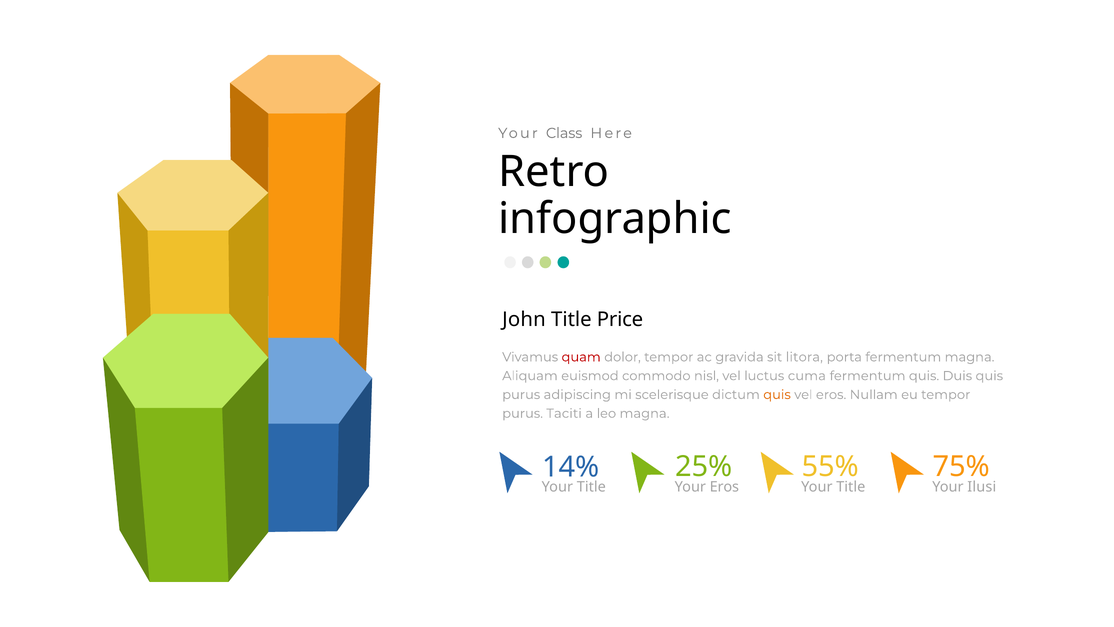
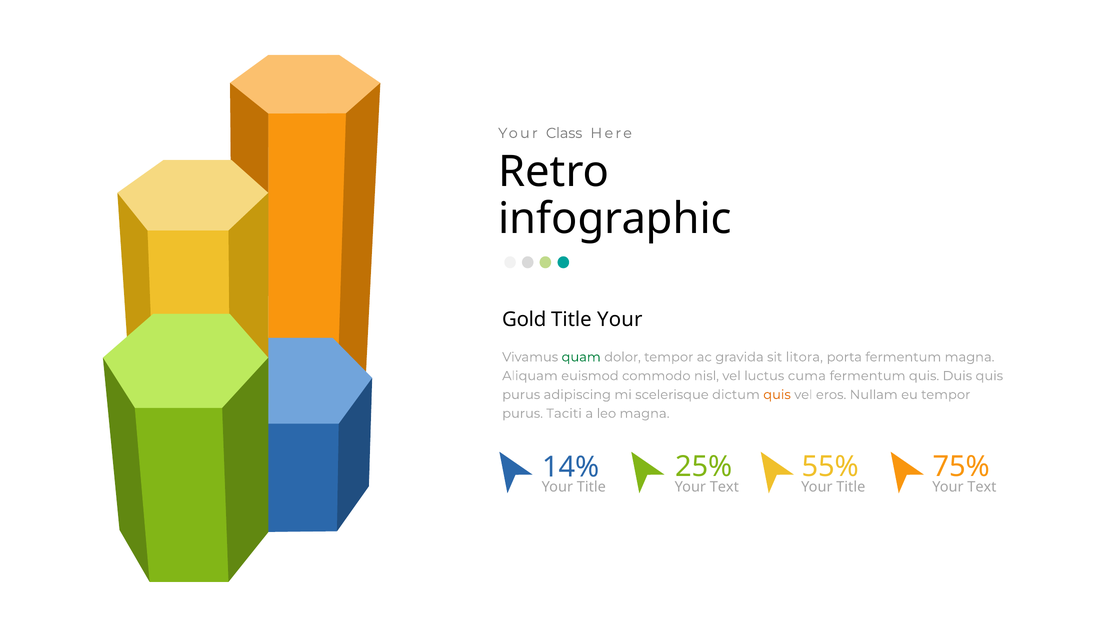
John: John -> Gold
Title Price: Price -> Your
quam colour: red -> green
Ilusi at (982, 487): Ilusi -> Text
Eros at (724, 487): Eros -> Text
